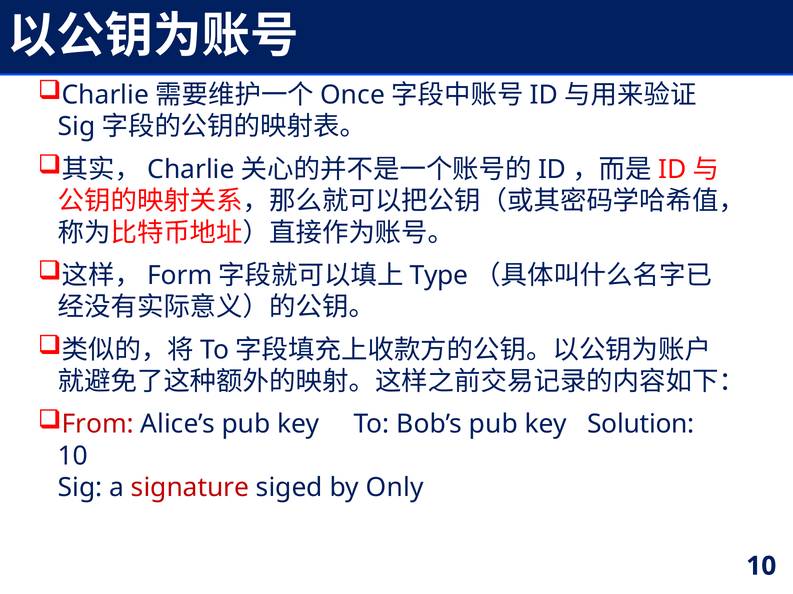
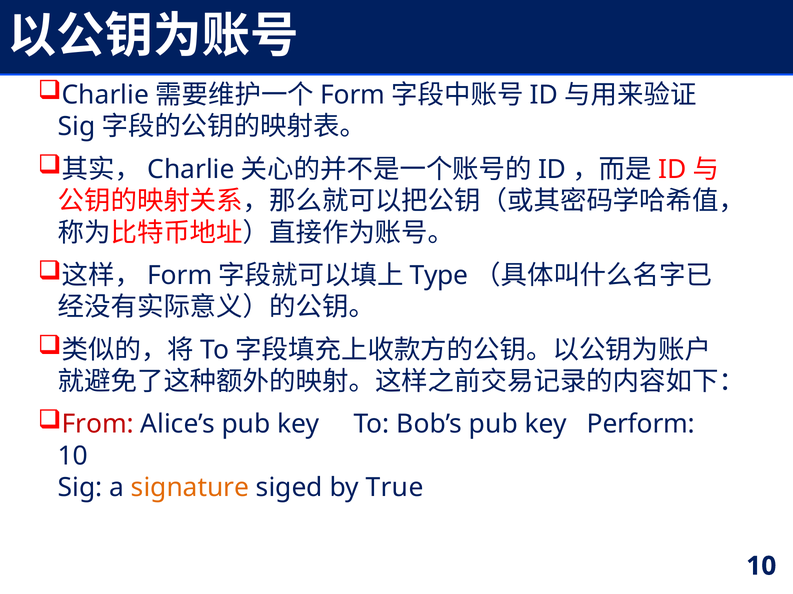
Once at (353, 95): Once -> Form
Solution: Solution -> Perform
signature colour: red -> orange
Only: Only -> True
